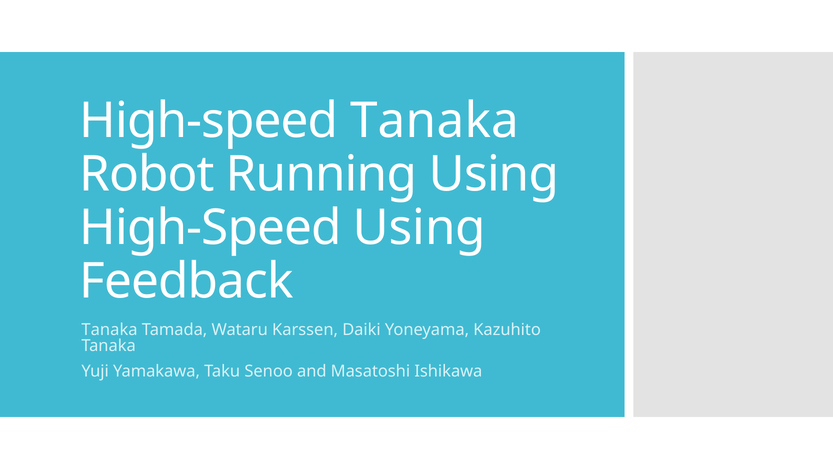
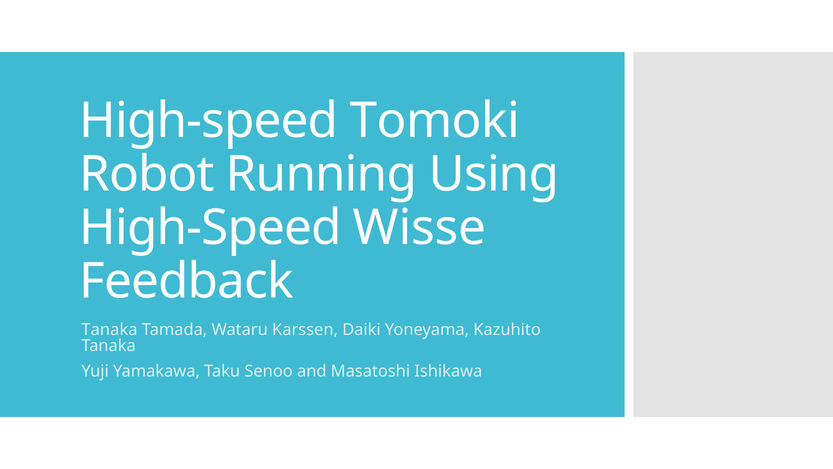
High-speed Tanaka: Tanaka -> Tomoki
High-Speed Using: Using -> Wisse
